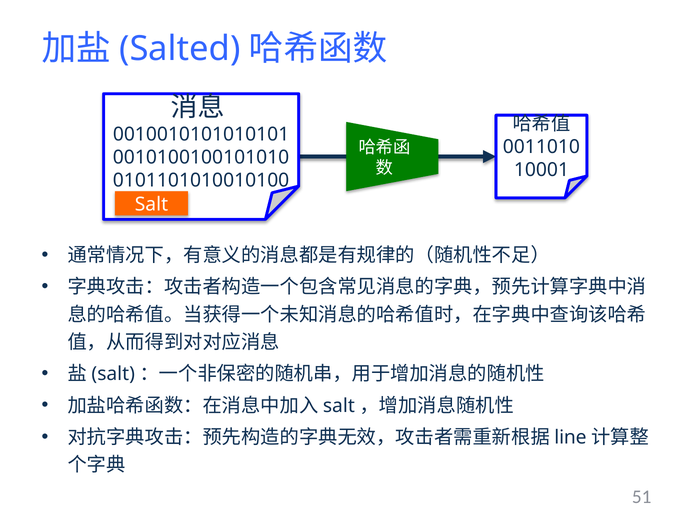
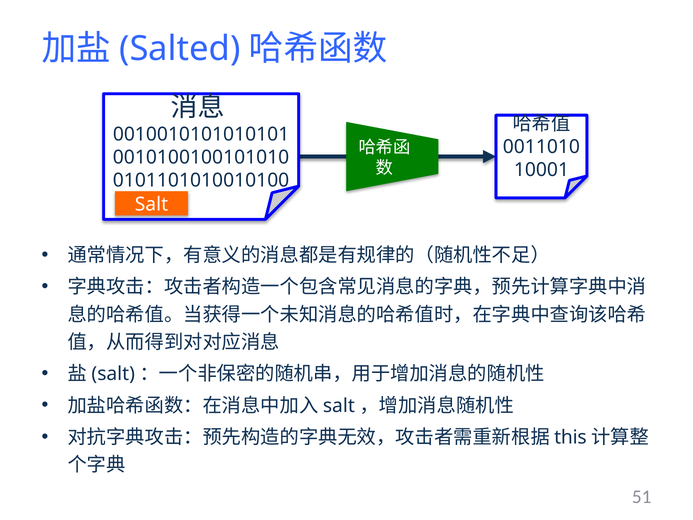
line: line -> this
